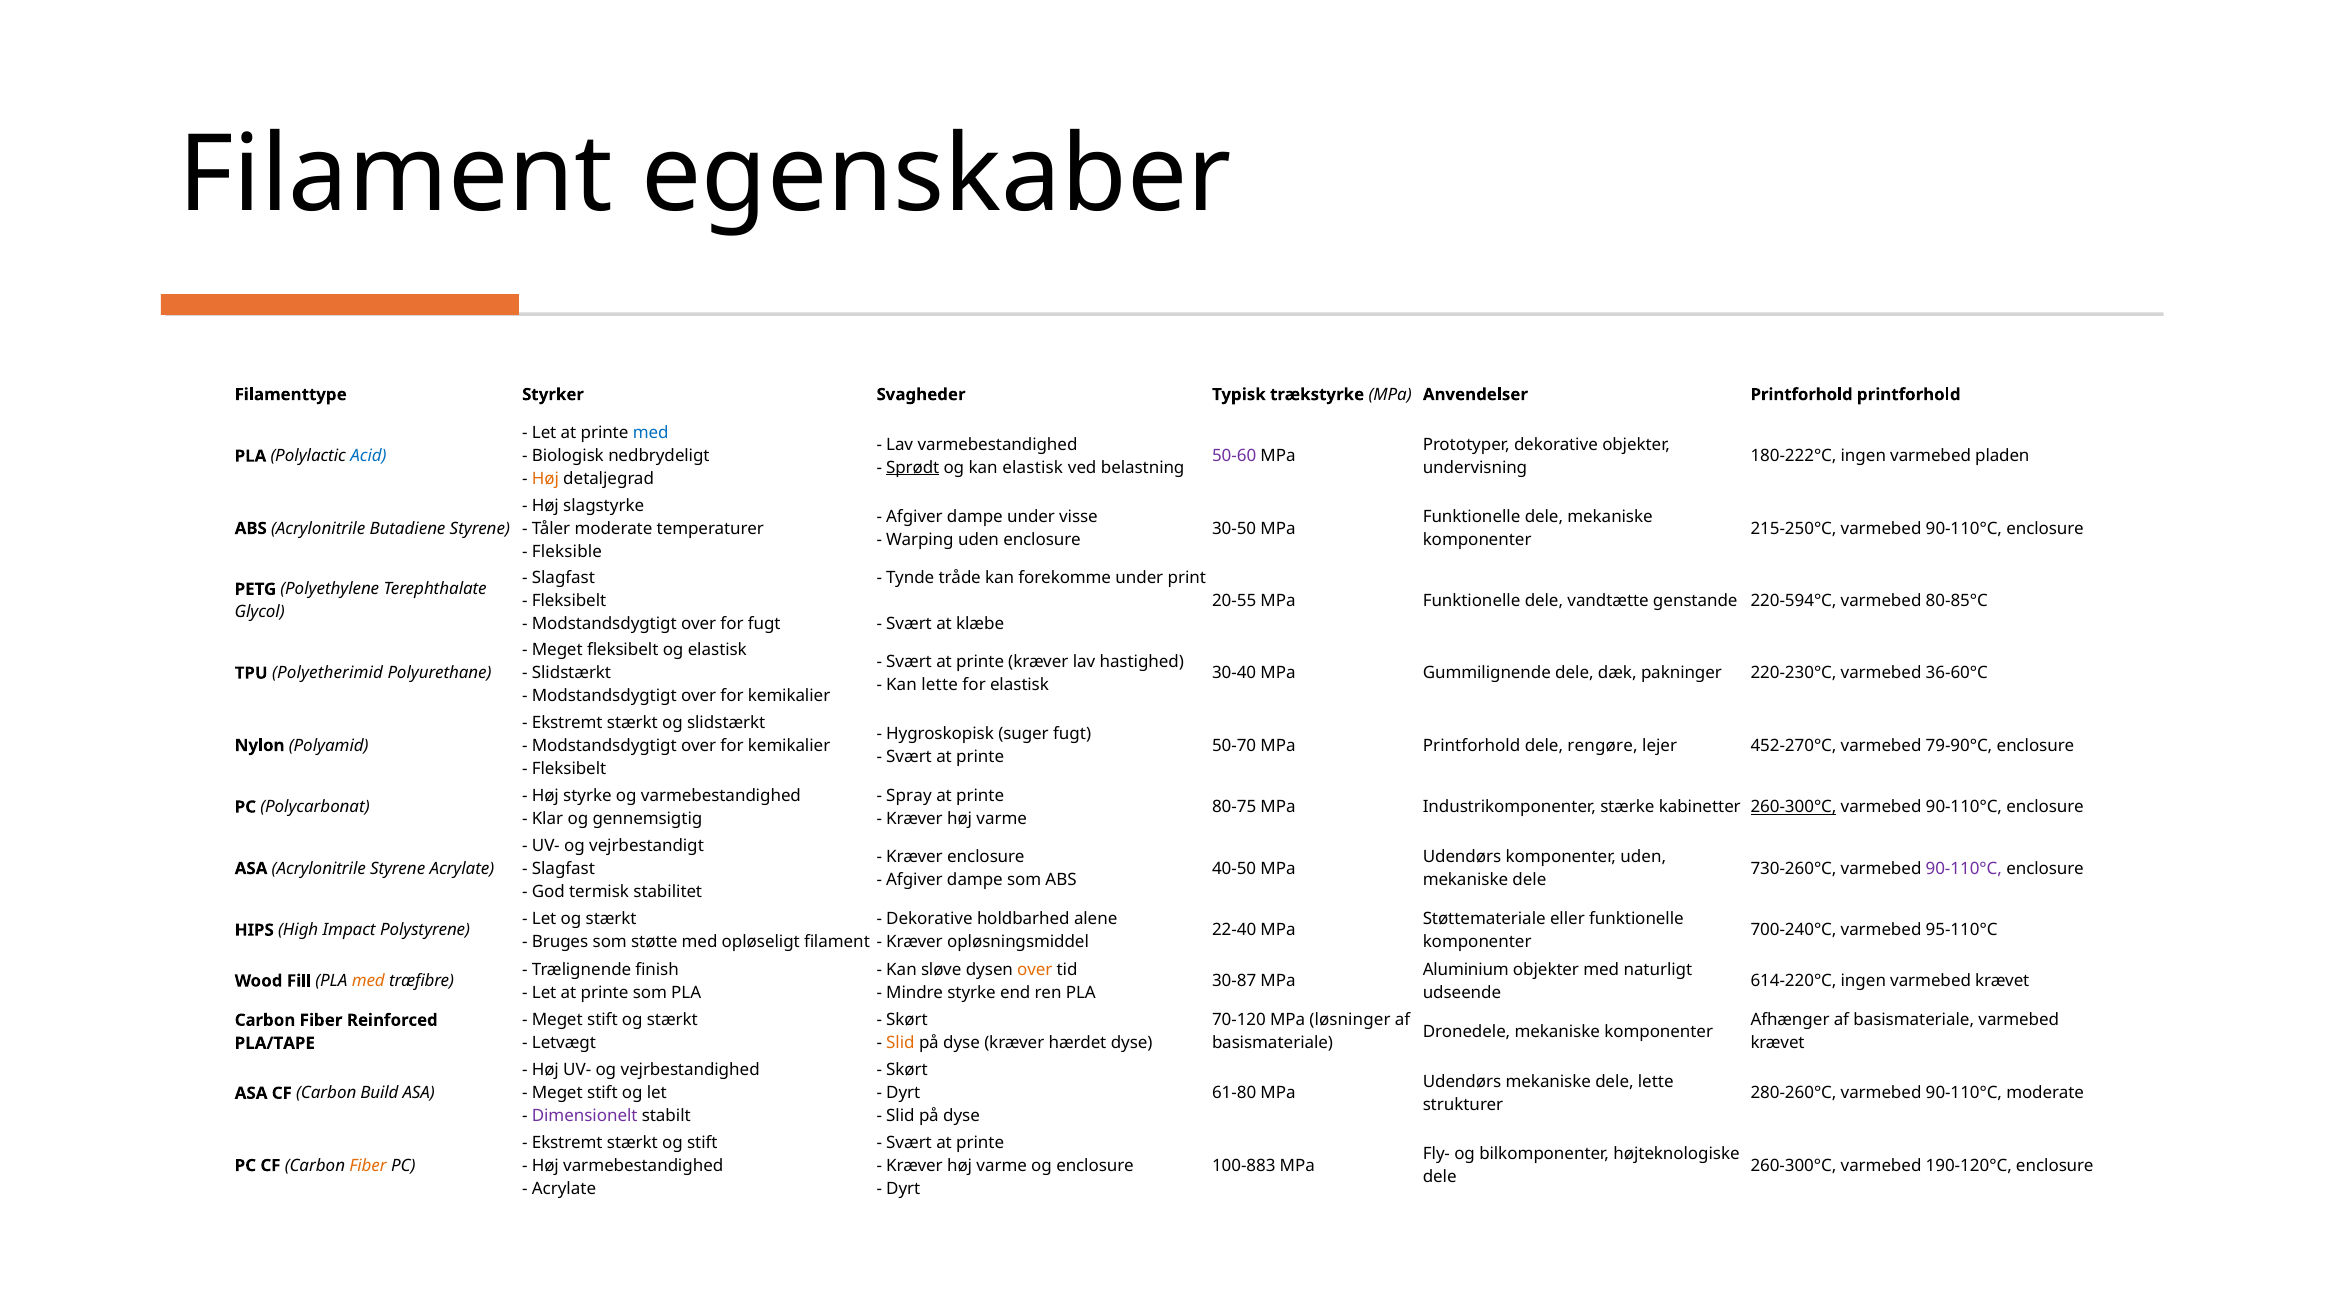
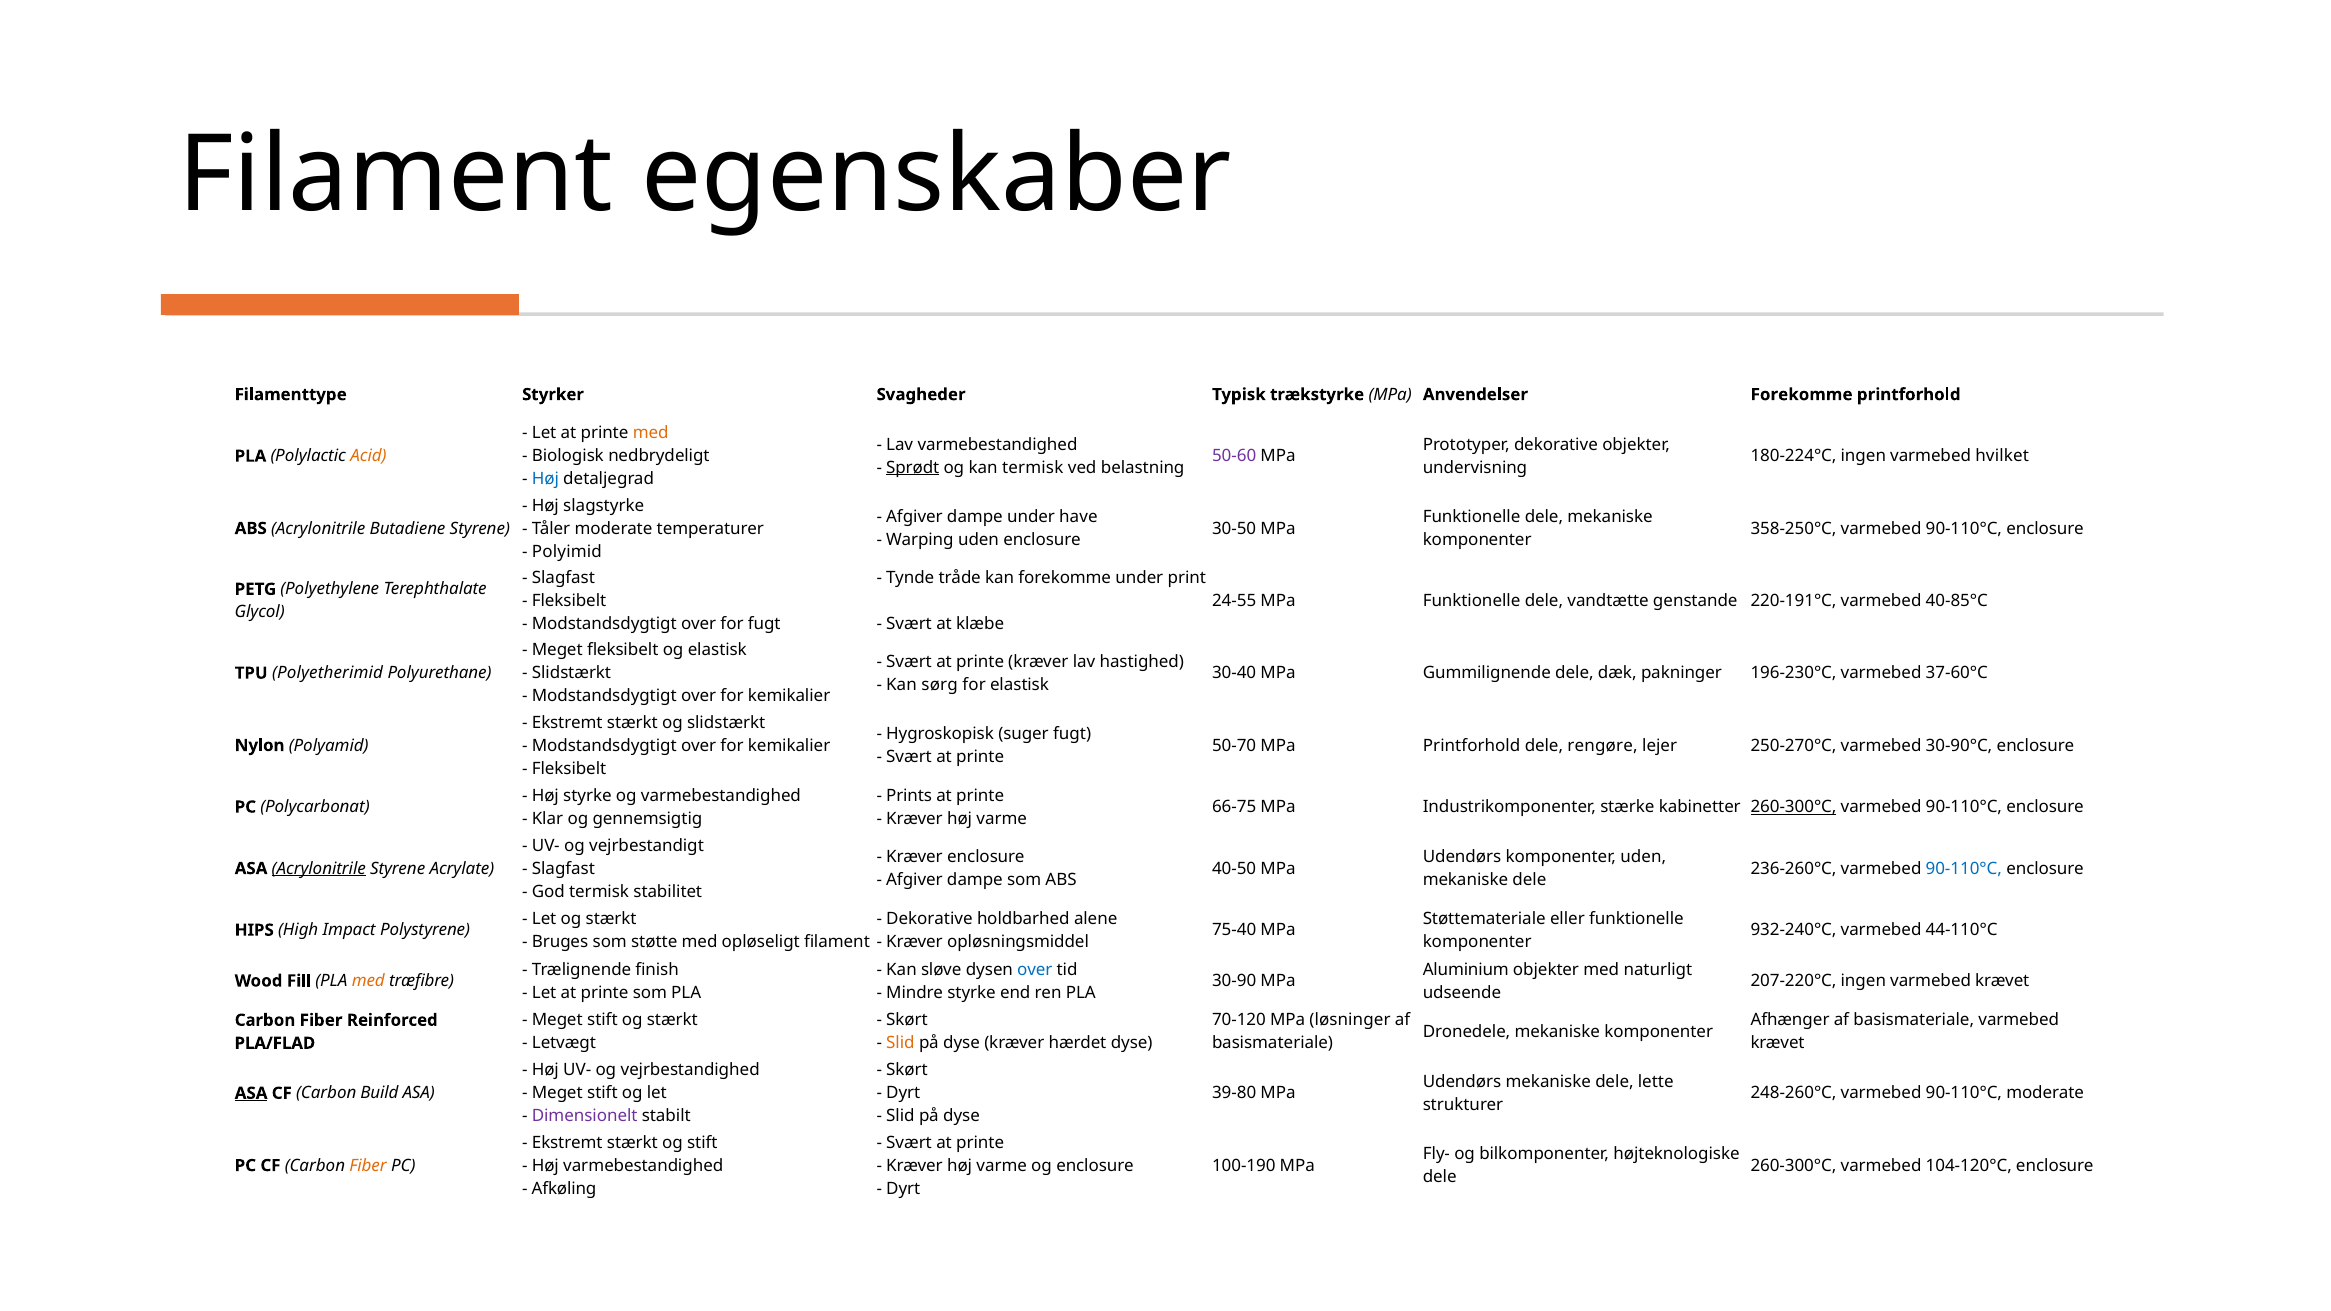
Anvendelser Printforhold: Printforhold -> Forekomme
med at (651, 433) colour: blue -> orange
180-222°C: 180-222°C -> 180-224°C
pladen: pladen -> hvilket
Acid colour: blue -> orange
kan elastisk: elastisk -> termisk
Høj at (545, 479) colour: orange -> blue
visse: visse -> have
215-250°C: 215-250°C -> 358-250°C
Fleksible: Fleksible -> Polyimid
20-55: 20-55 -> 24-55
220-594°C: 220-594°C -> 220-191°C
80-85°C: 80-85°C -> 40-85°C
220-230°C: 220-230°C -> 196-230°C
36-60°C: 36-60°C -> 37-60°C
Kan lette: lette -> sørg
452-270°C: 452-270°C -> 250-270°C
79-90°C: 79-90°C -> 30-90°C
Spray: Spray -> Prints
80-75: 80-75 -> 66-75
730-260°C: 730-260°C -> 236-260°C
90-110°C at (1964, 869) colour: purple -> blue
Acrylonitrile at (319, 869) underline: none -> present
22-40: 22-40 -> 75-40
700-240°C: 700-240°C -> 932-240°C
95-110°C: 95-110°C -> 44-110°C
over at (1035, 970) colour: orange -> blue
30-87: 30-87 -> 30-90
614-220°C: 614-220°C -> 207-220°C
PLA/TAPE: PLA/TAPE -> PLA/FLAD
61-80: 61-80 -> 39-80
280-260°C: 280-260°C -> 248-260°C
ASA at (251, 1093) underline: none -> present
100-883: 100-883 -> 100-190
190-120°C: 190-120°C -> 104-120°C
Acrylate at (564, 1189): Acrylate -> Afkøling
